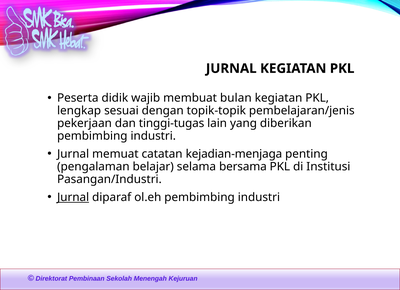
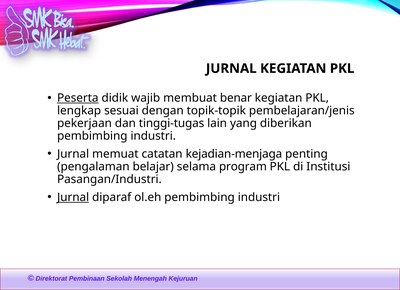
Peserta underline: none -> present
bulan: bulan -> benar
bersama: bersama -> program
